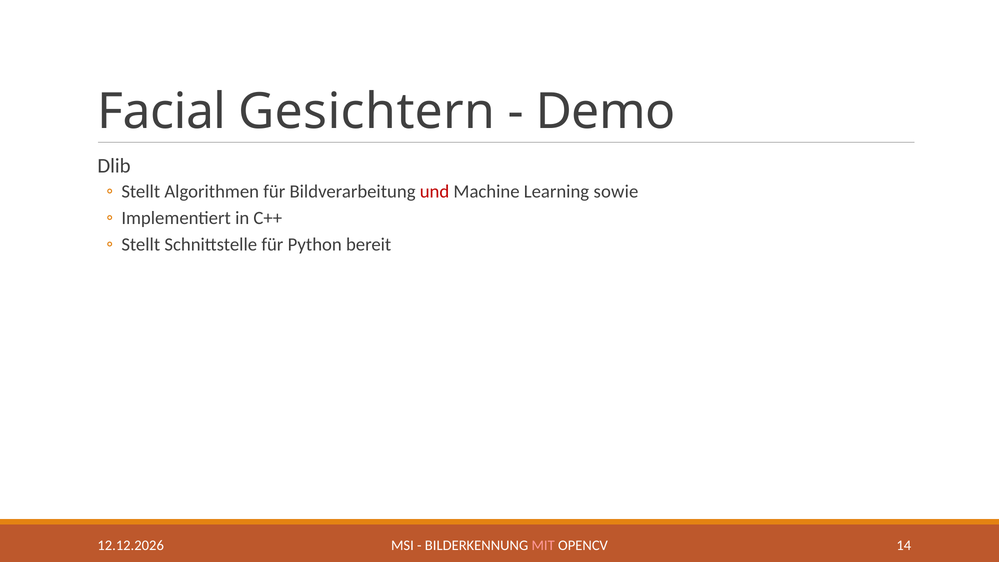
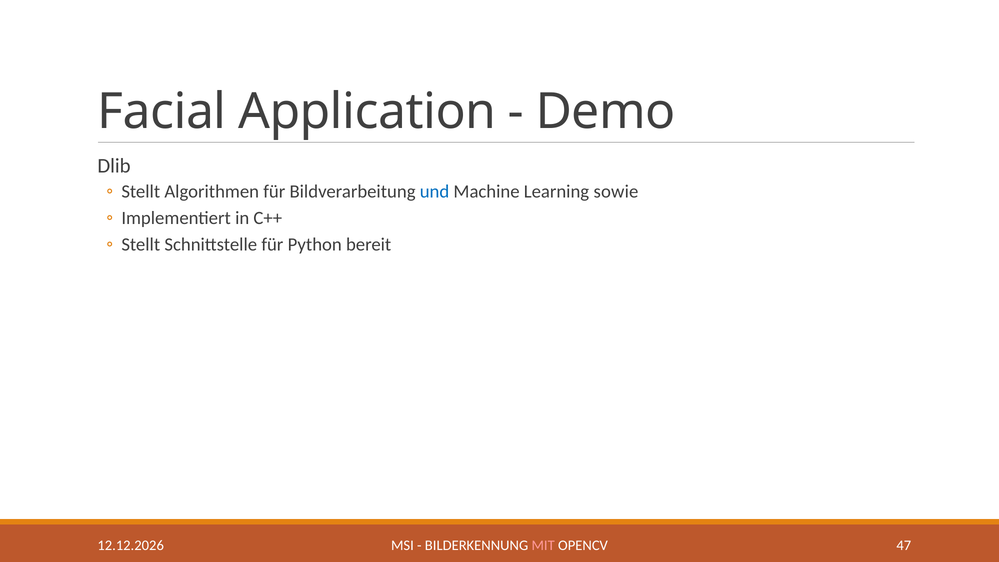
Gesichtern: Gesichtern -> Application
und colour: red -> blue
14: 14 -> 47
